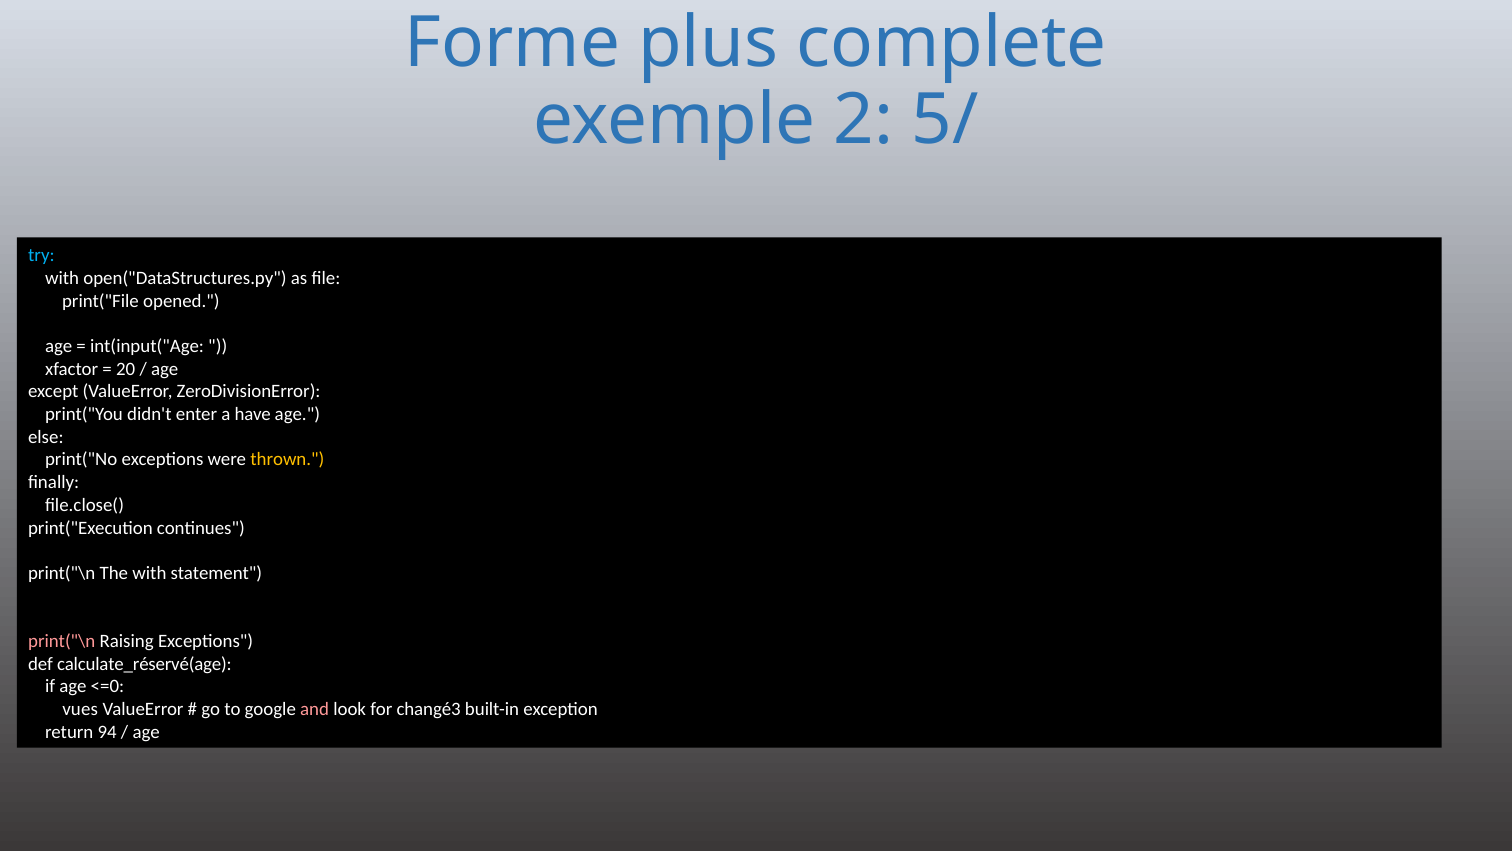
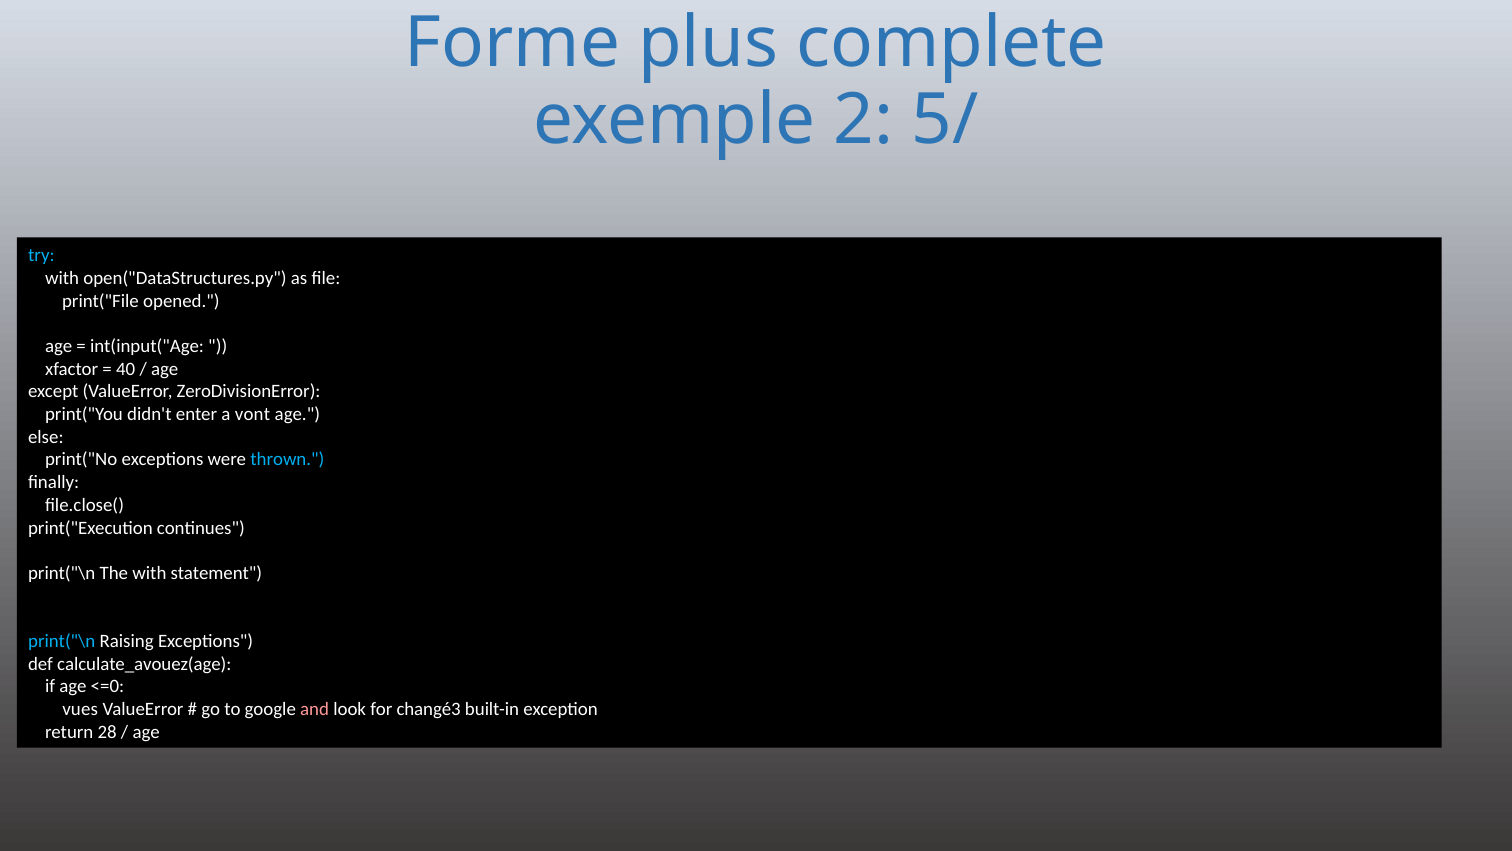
20: 20 -> 40
have: have -> vont
thrown colour: yellow -> light blue
print("\n at (62, 641) colour: pink -> light blue
calculate_réservé(age: calculate_réservé(age -> calculate_avouez(age
94: 94 -> 28
